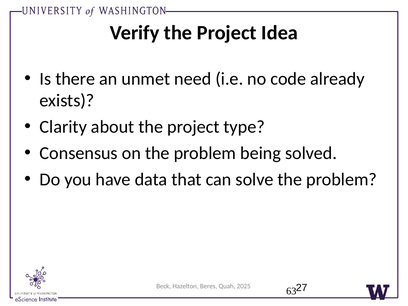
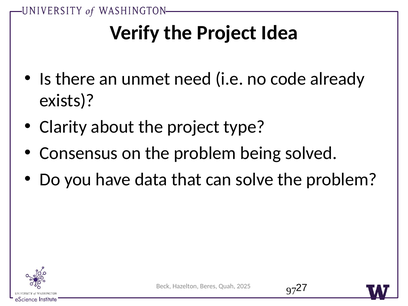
63: 63 -> 97
